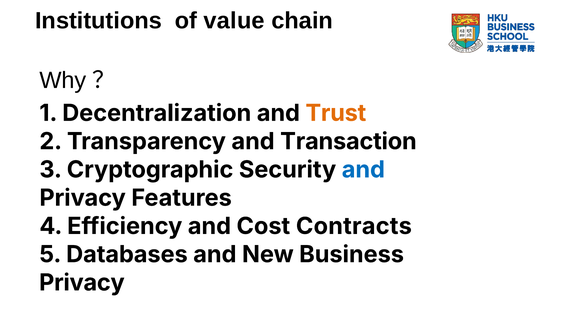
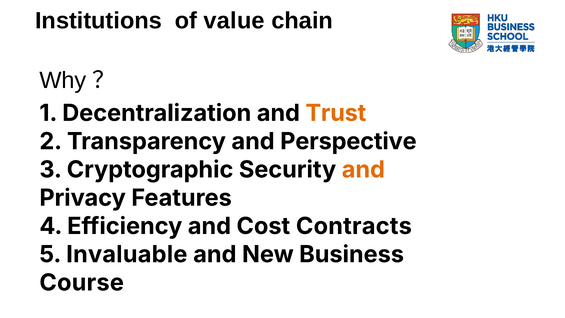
Transaction: Transaction -> Perspective
and at (363, 170) colour: blue -> orange
Databases: Databases -> Invaluable
Privacy at (82, 283): Privacy -> Course
